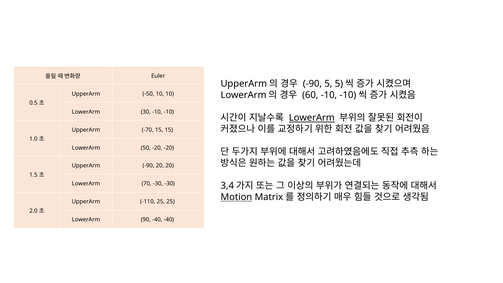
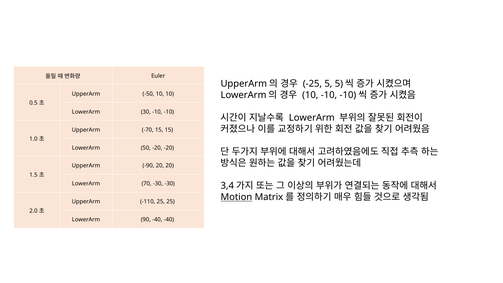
-90 at (312, 84): -90 -> -25
60 at (310, 95): 60 -> 10
LowerArm at (312, 118) underline: present -> none
